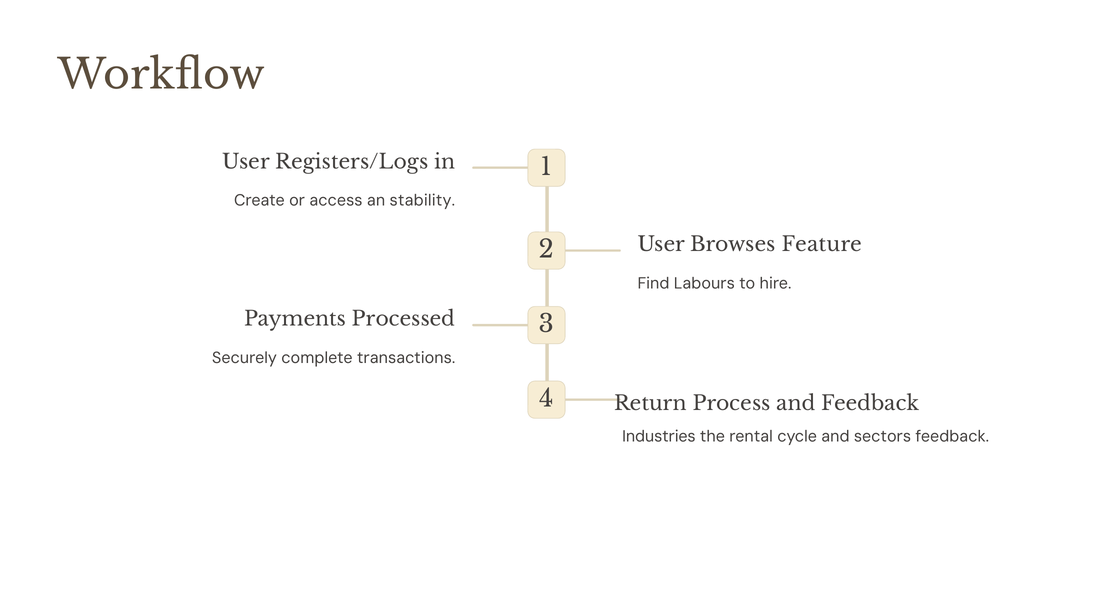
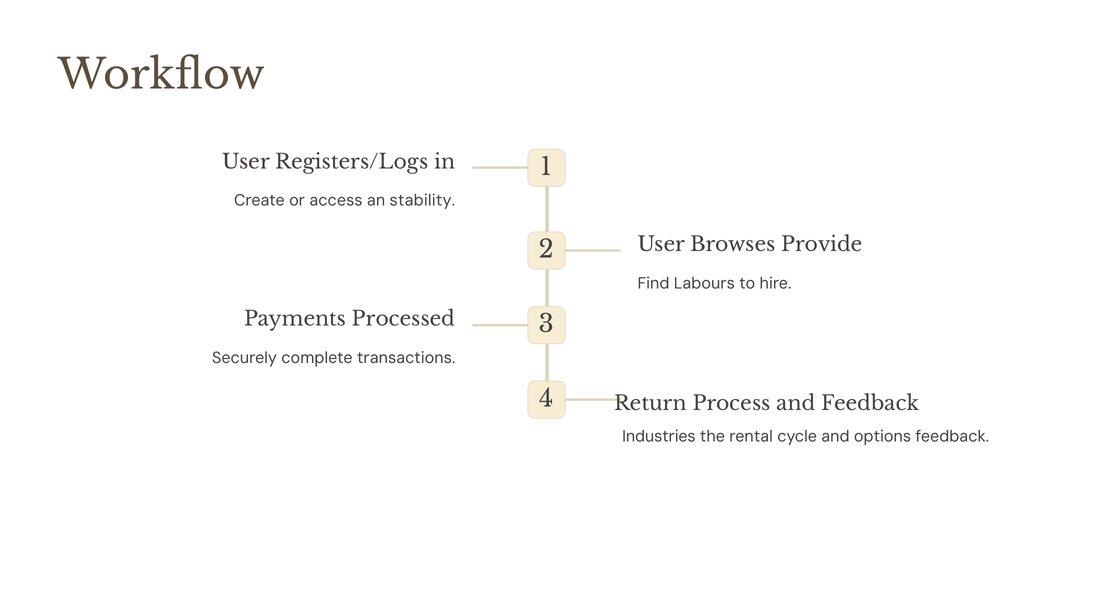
Feature: Feature -> Provide
sectors: sectors -> options
